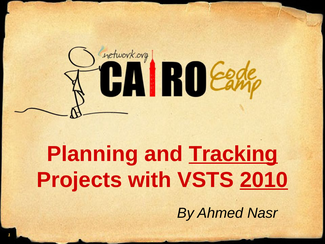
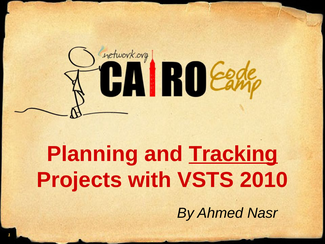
2010 underline: present -> none
